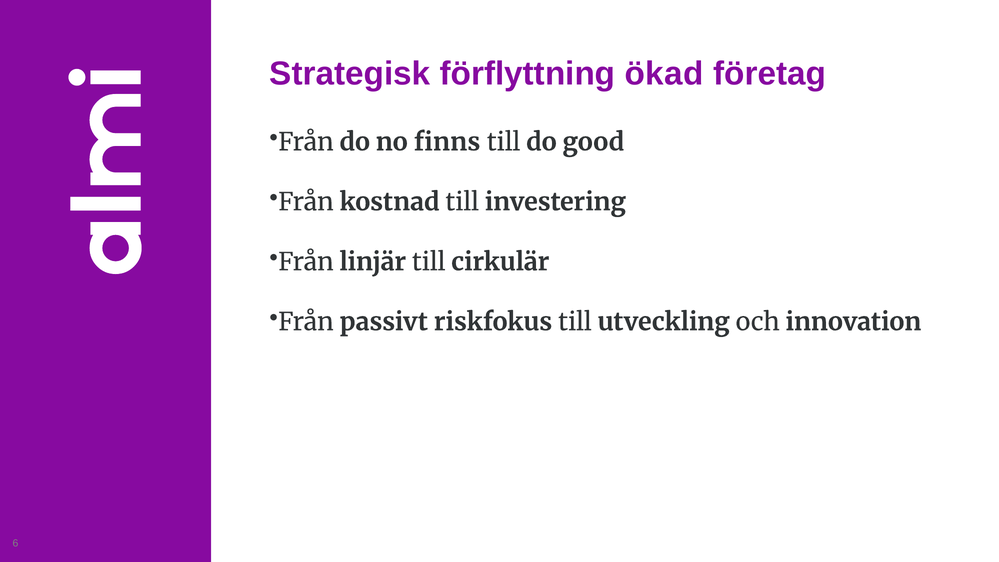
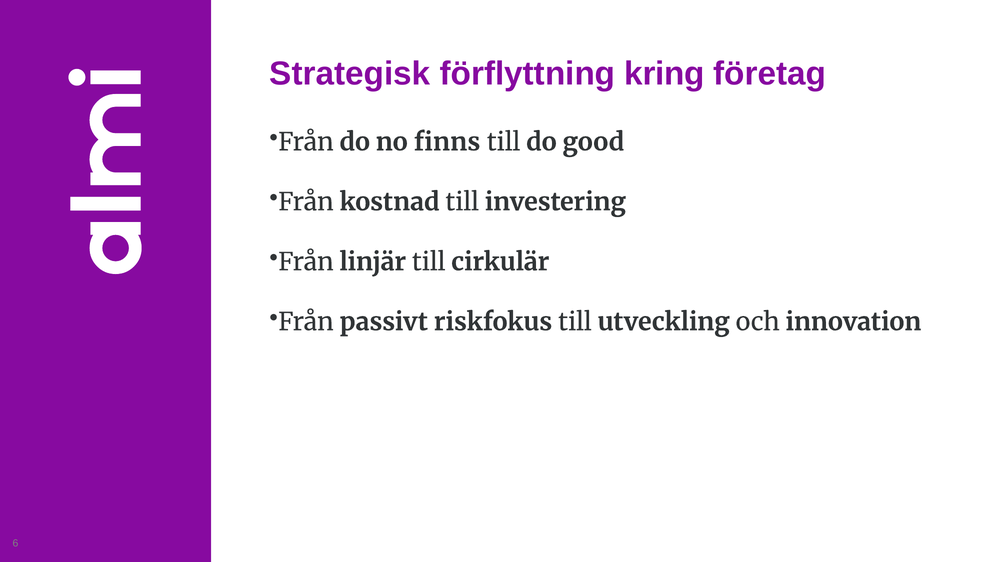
ökad: ökad -> kring
